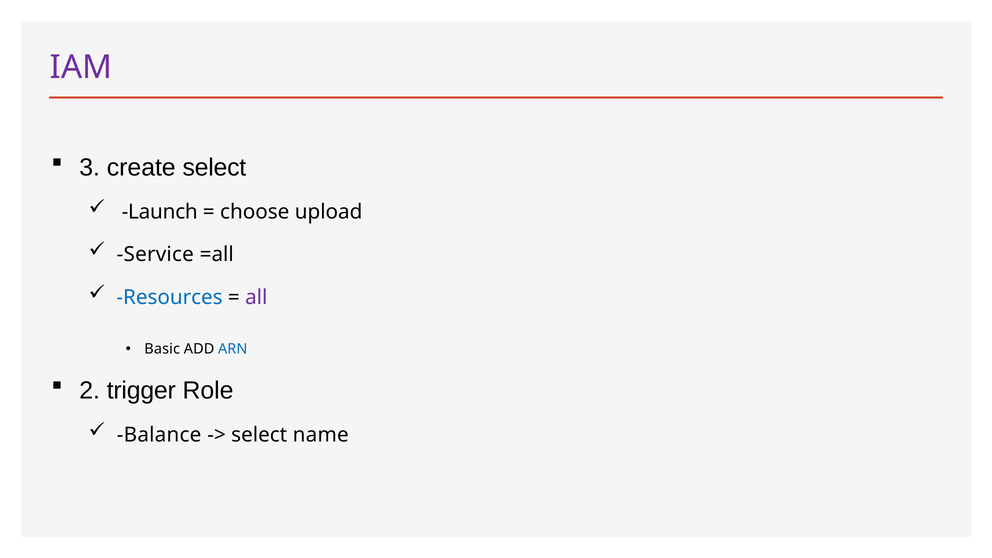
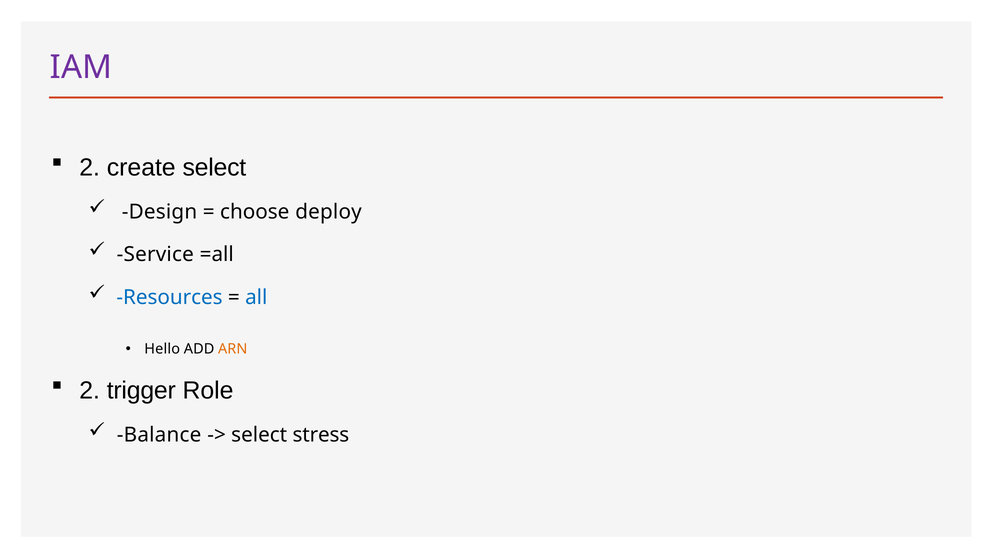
3 at (90, 167): 3 -> 2
Launch: Launch -> Design
upload: upload -> deploy
all colour: purple -> blue
Basic: Basic -> Hello
ARN colour: blue -> orange
name: name -> stress
